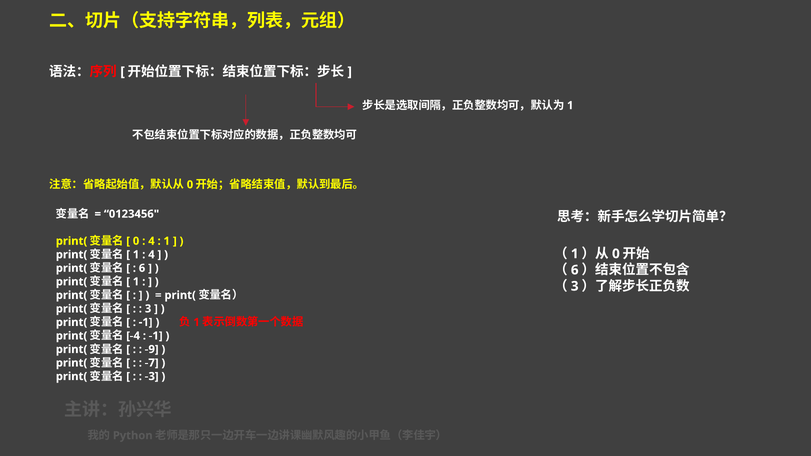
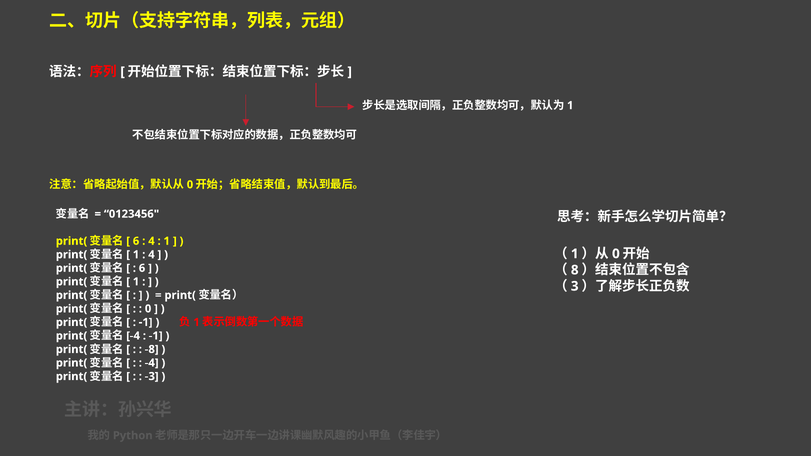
0 at (136, 241): 0 -> 6
6 at (575, 270): 6 -> 8
3 at (148, 309): 3 -> 0
-9: -9 -> -8
-7 at (152, 363): -7 -> -4
